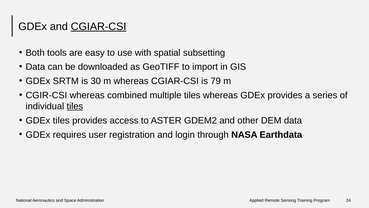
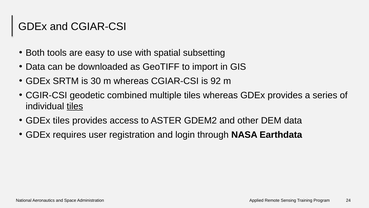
CGIAR-CSI at (99, 27) underline: present -> none
79: 79 -> 92
CGIR-CSI whereas: whereas -> geodetic
